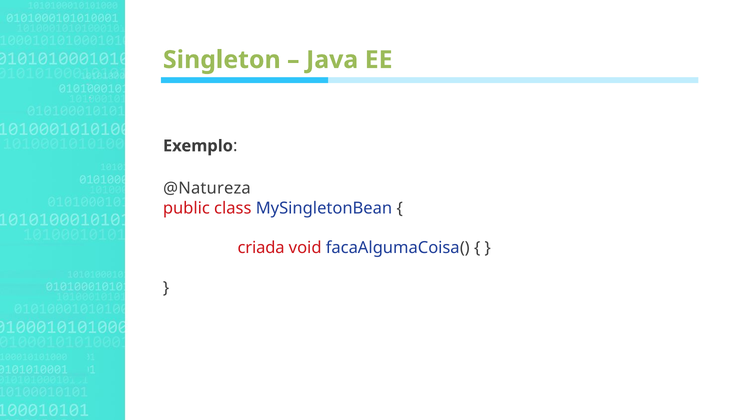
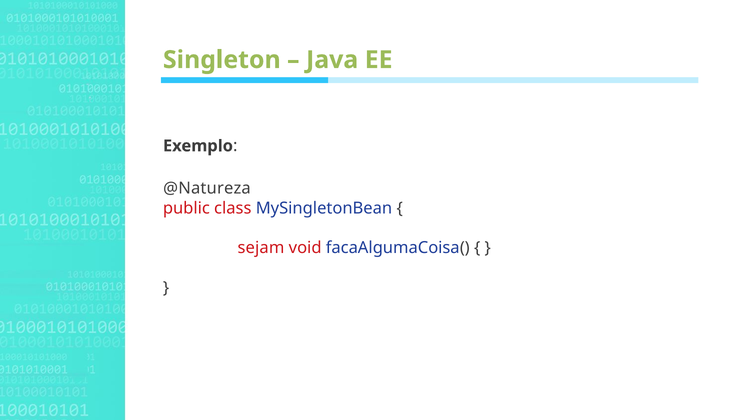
criada: criada -> sejam
